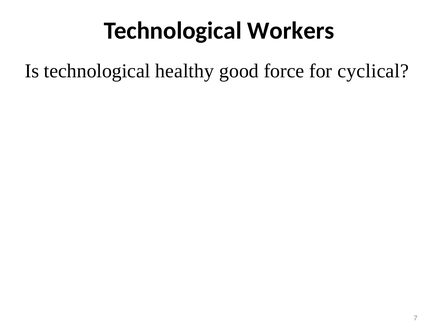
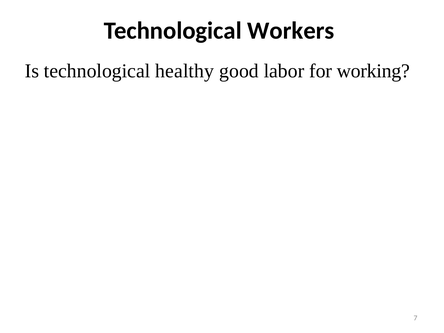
force: force -> labor
cyclical: cyclical -> working
